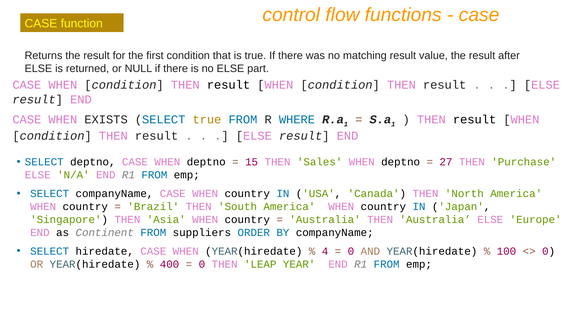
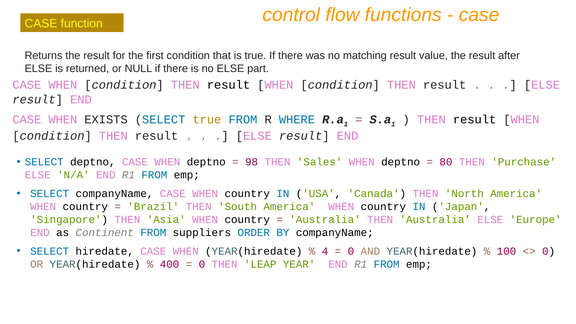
15: 15 -> 98
27: 27 -> 80
